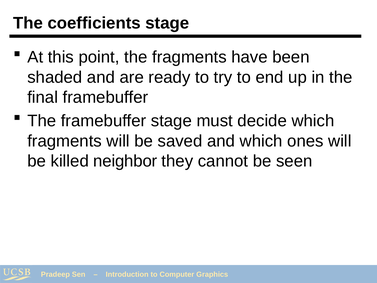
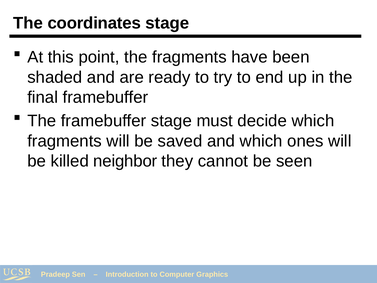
coefficients: coefficients -> coordinates
